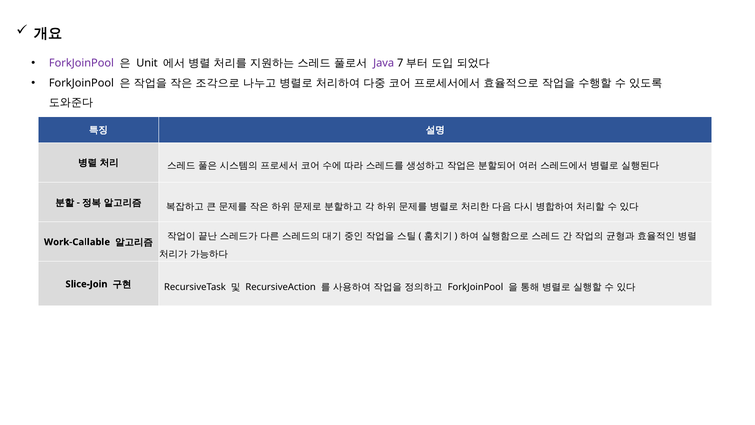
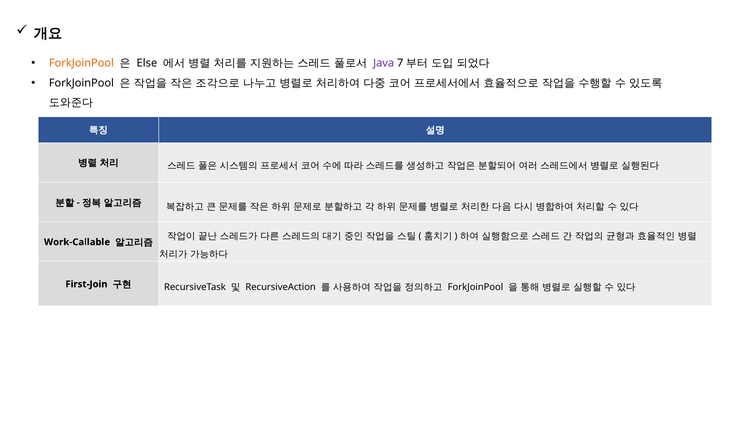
ForkJoinPool at (81, 63) colour: purple -> orange
Unit: Unit -> Else
Slice-Join: Slice-Join -> First-Join
